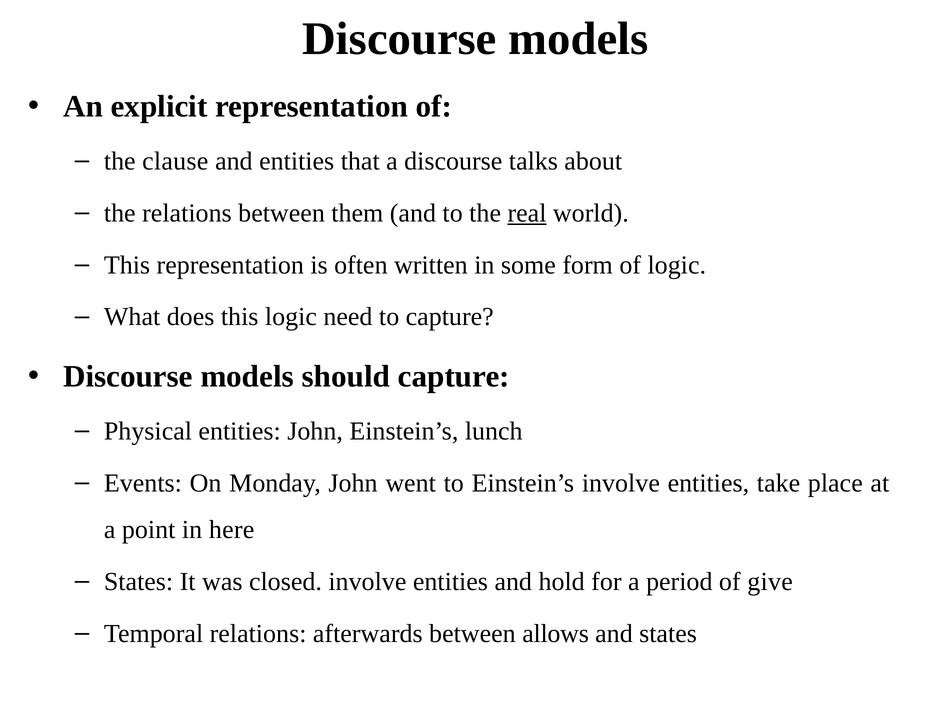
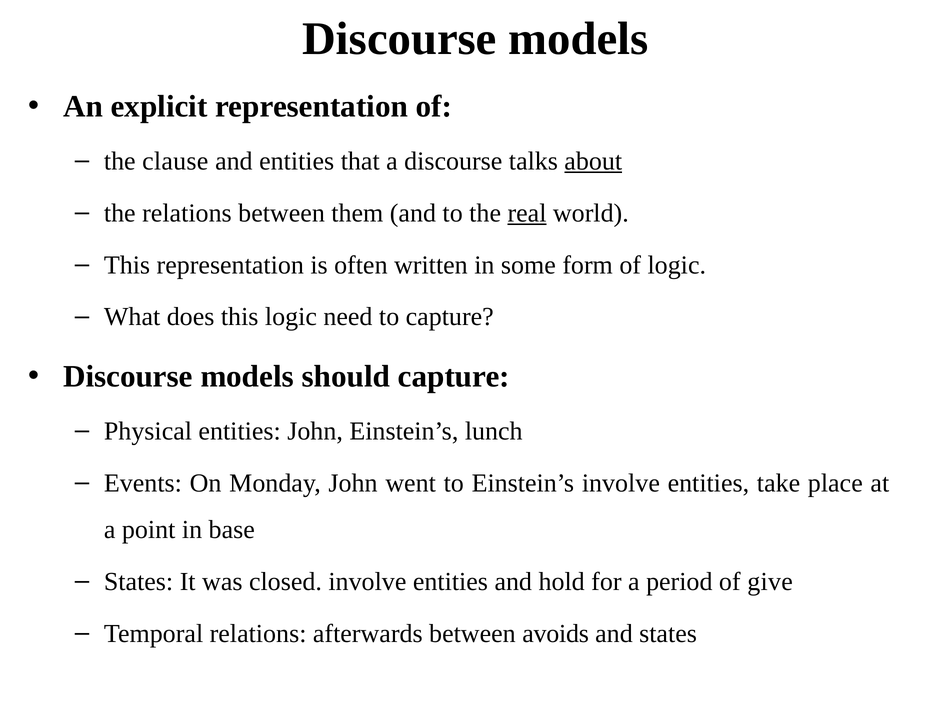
about underline: none -> present
here: here -> base
allows: allows -> avoids
